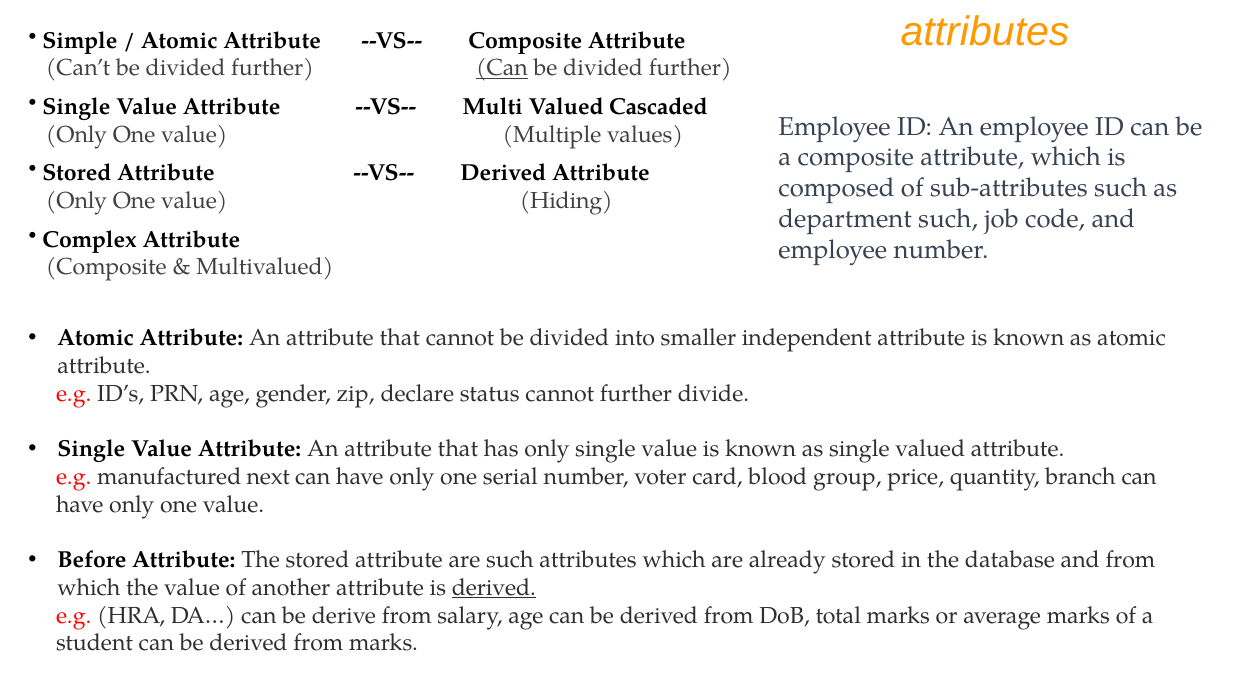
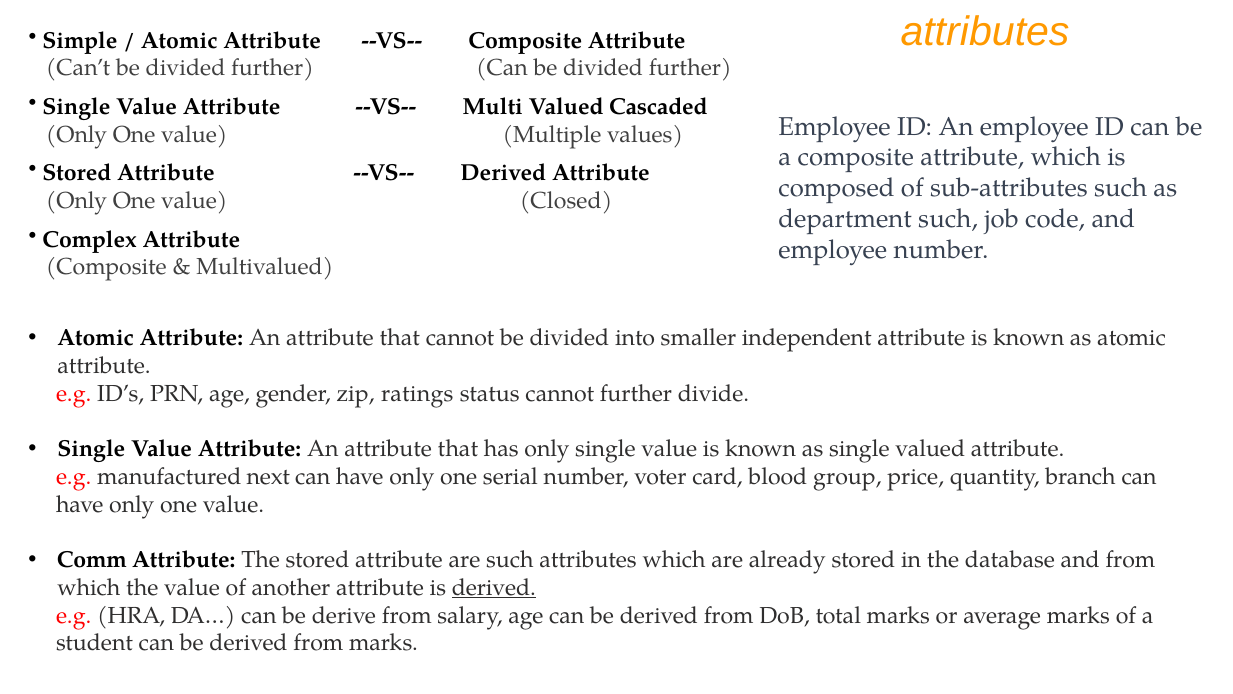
Can at (502, 68) underline: present -> none
Hiding: Hiding -> Closed
declare: declare -> ratings
Before: Before -> Comm
